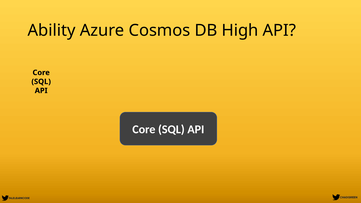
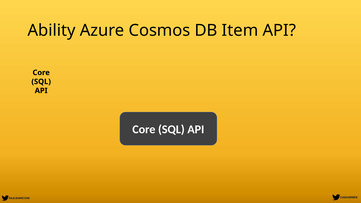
High: High -> Item
